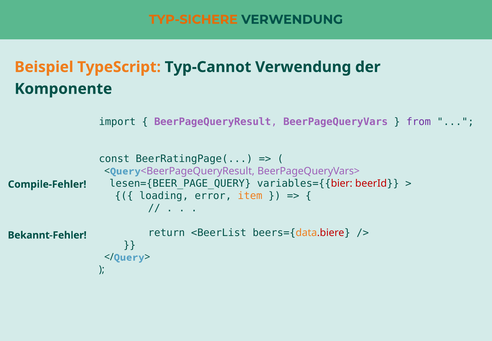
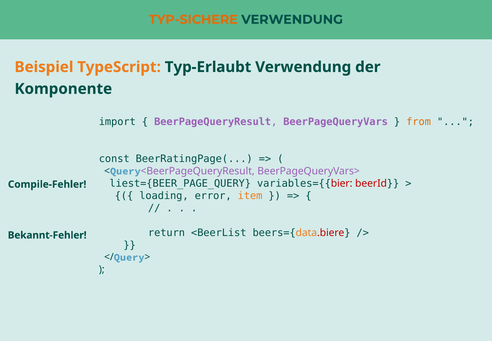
Typ-Cannot: Typ-Cannot -> Typ-Erlaubt
from colour: purple -> orange
lesen={BEER_PAGE_QUERY: lesen={BEER_PAGE_QUERY -> liest={BEER_PAGE_QUERY
